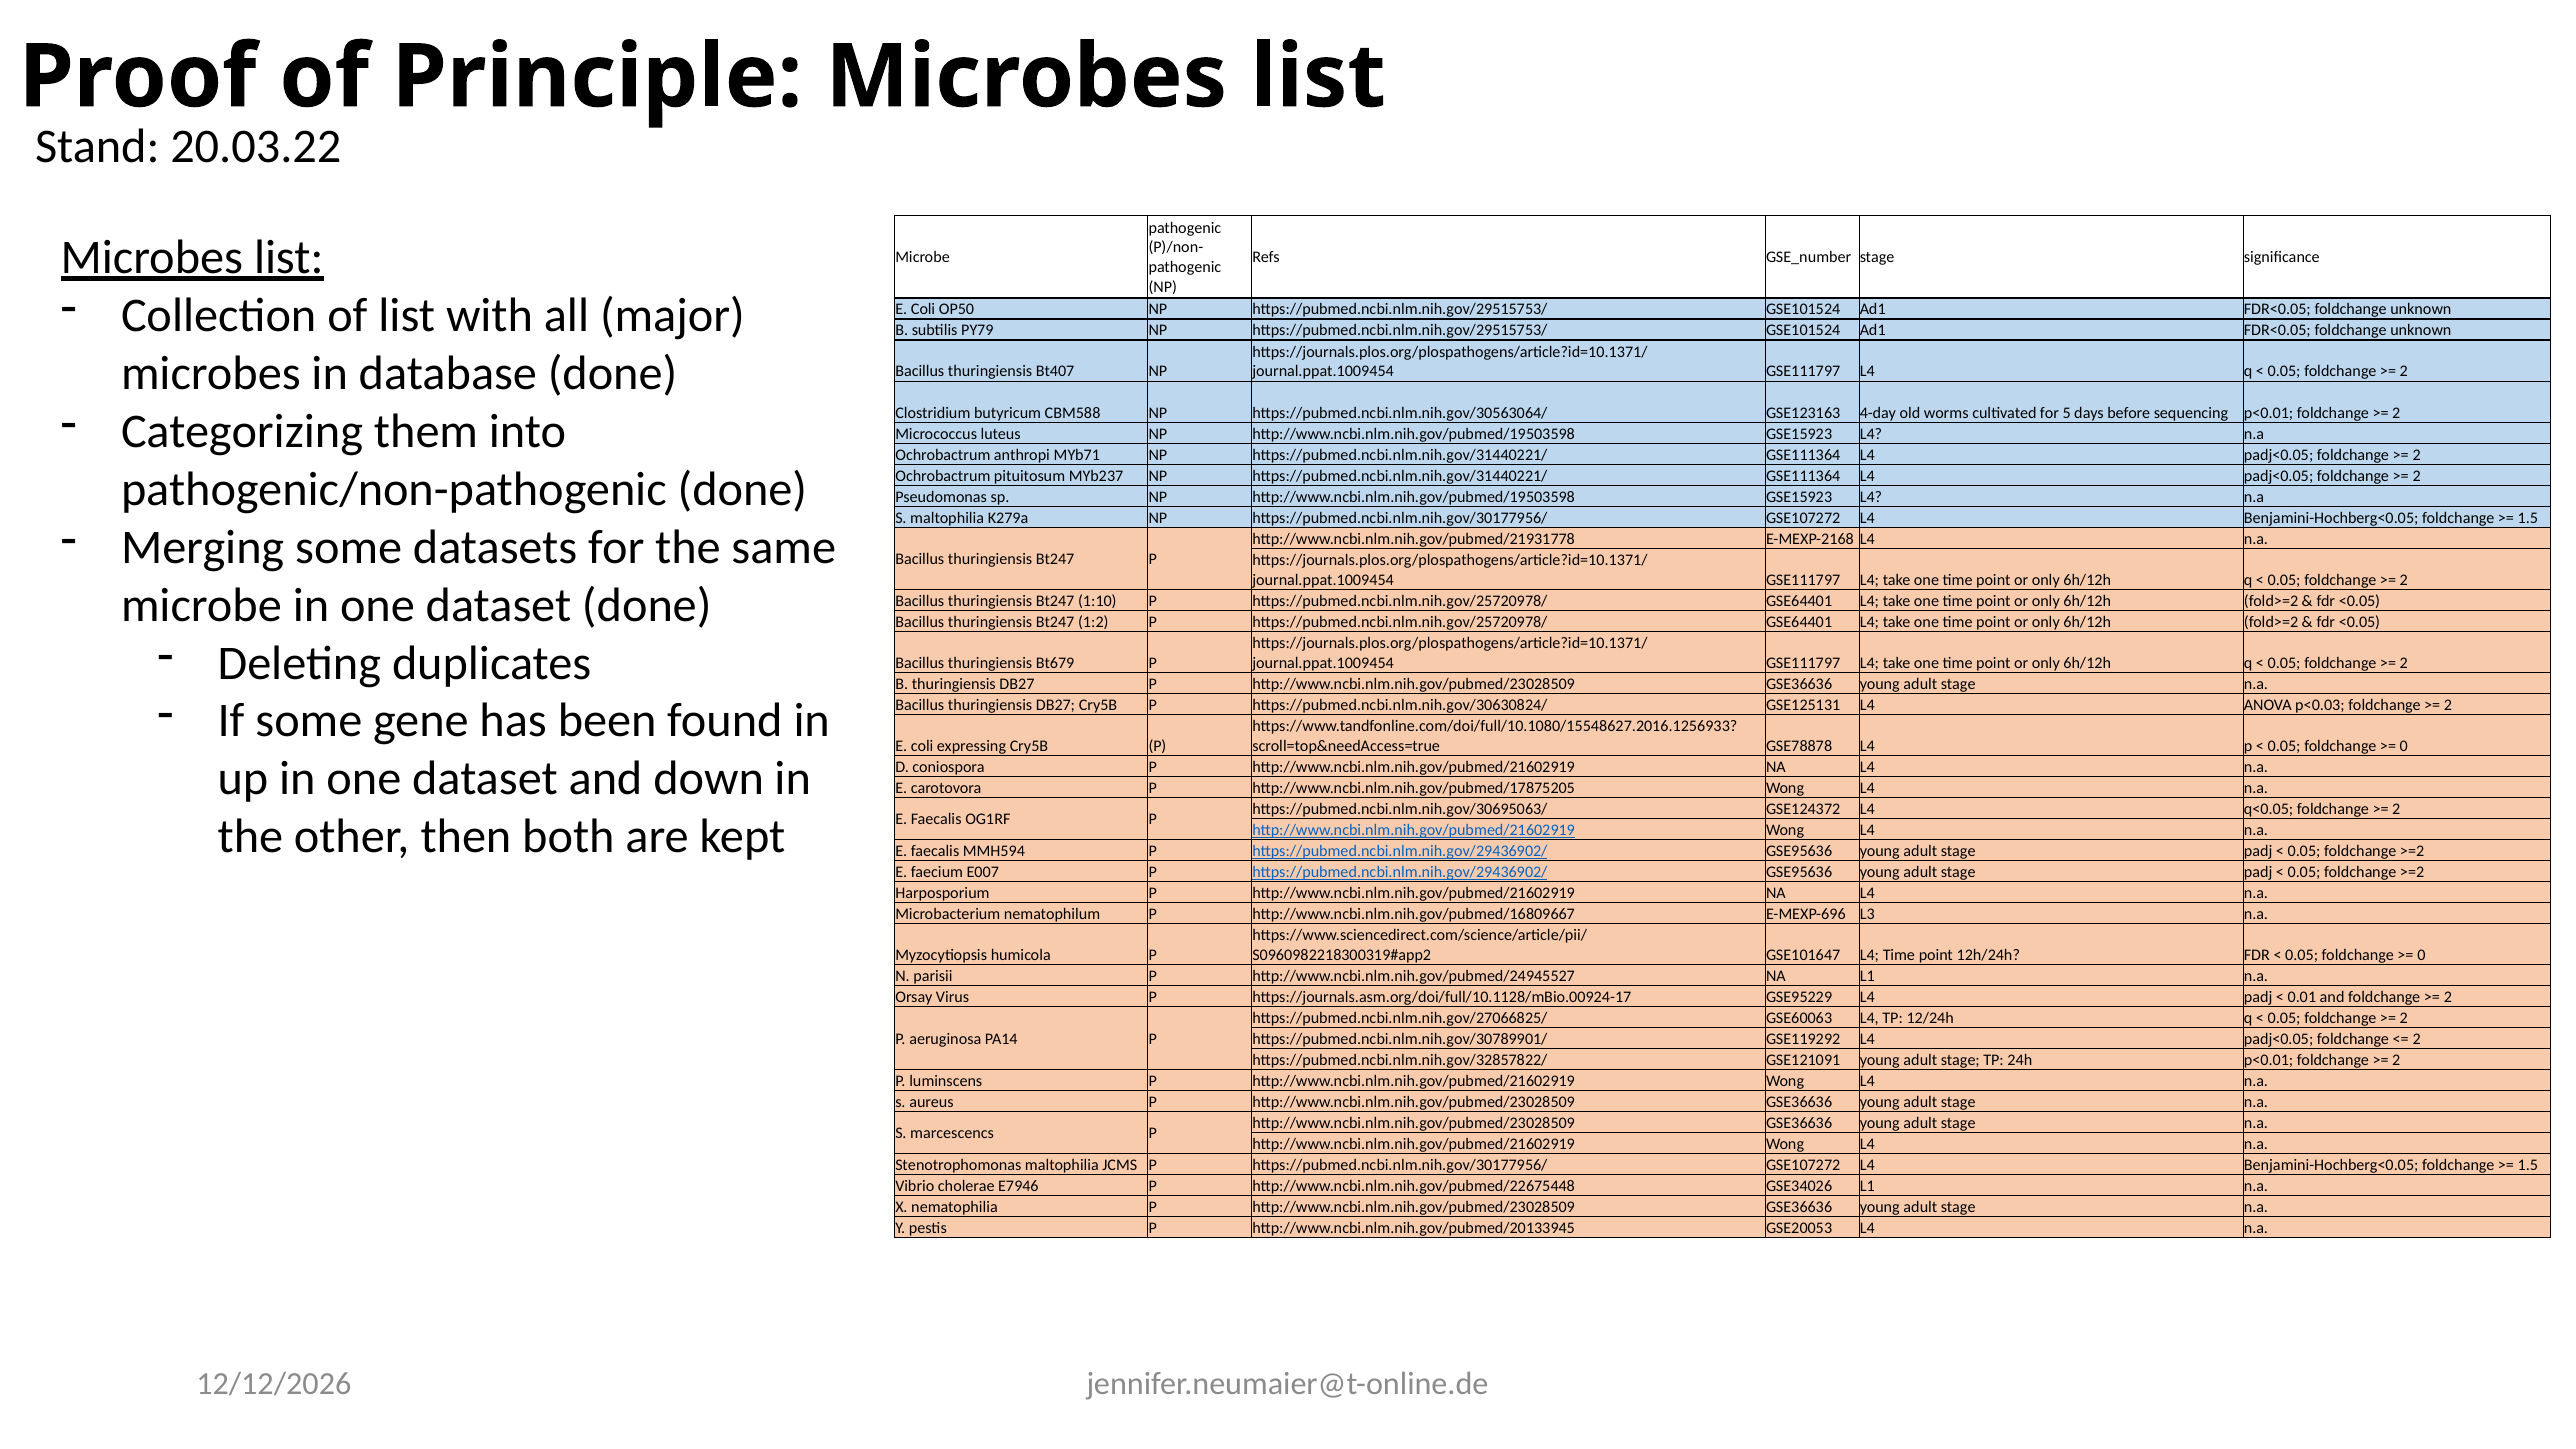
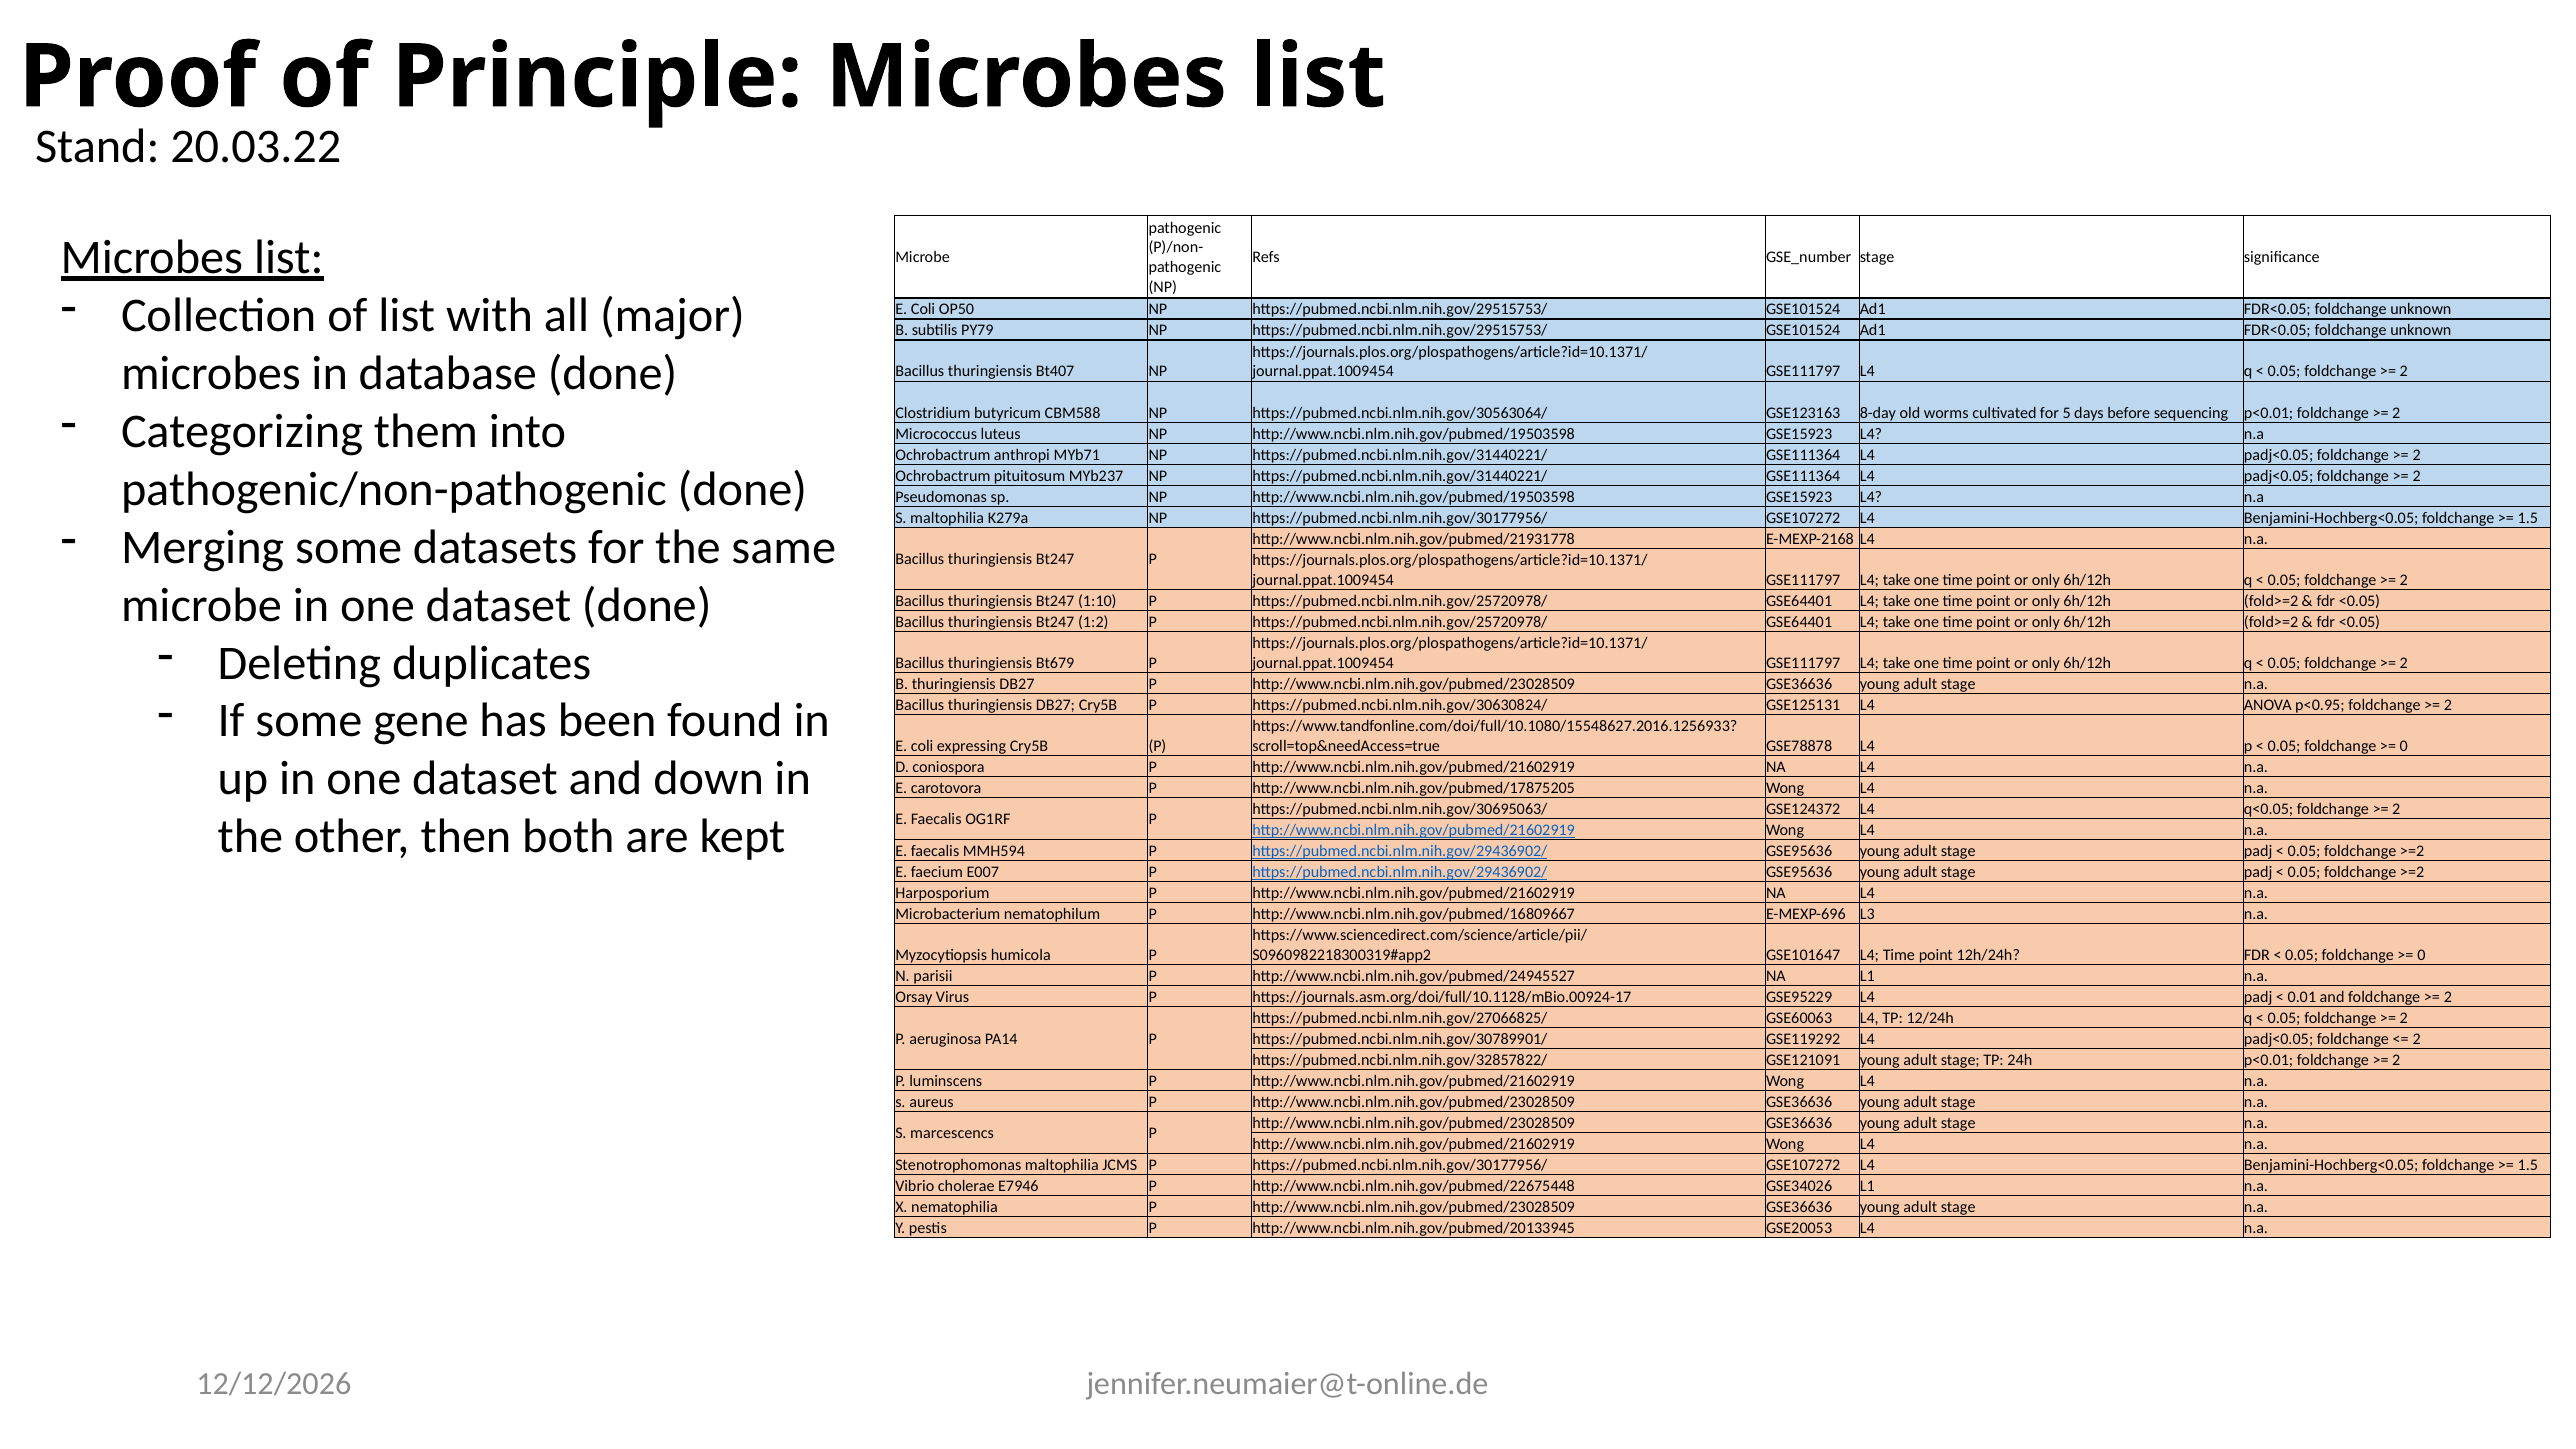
4-day: 4-day -> 8-day
p<0.03: p<0.03 -> p<0.95
